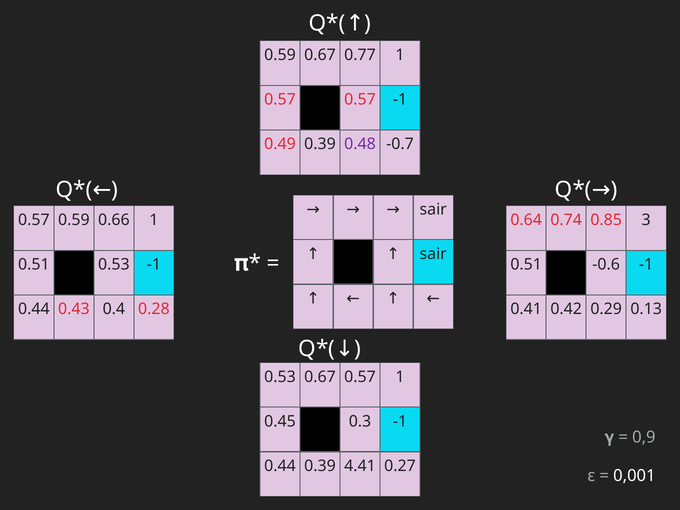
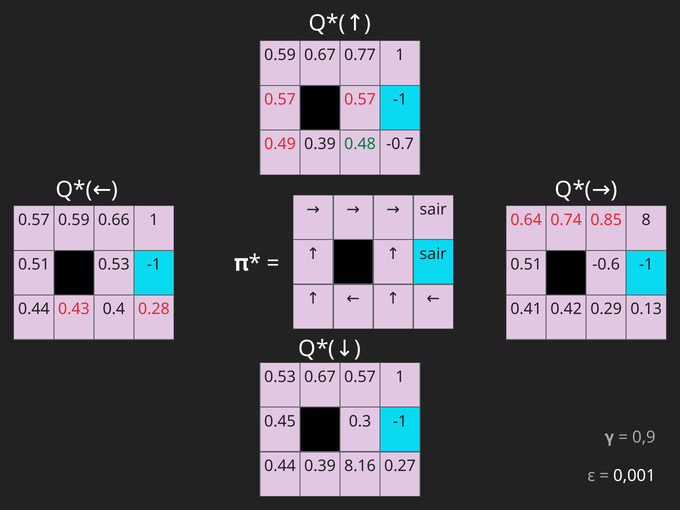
0.48 colour: purple -> green
3: 3 -> 8
4.41: 4.41 -> 8.16
